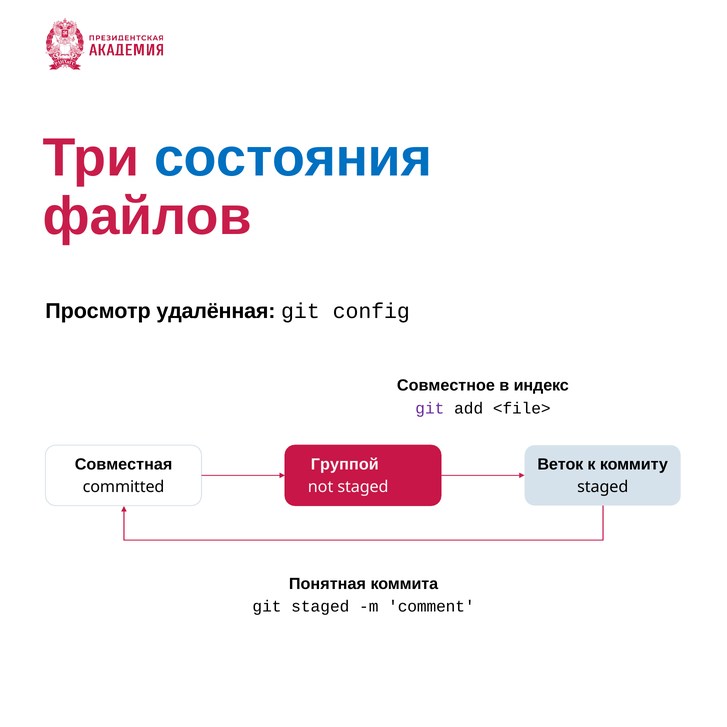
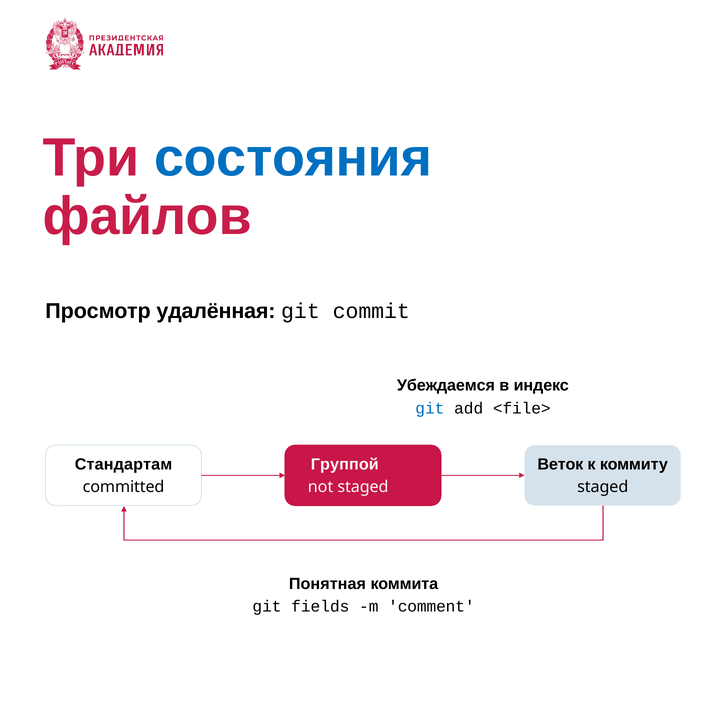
config: config -> commit
Совместное: Совместное -> Убеждаемся
git at (430, 408) colour: purple -> blue
Совместная: Совместная -> Стандартам
git staged: staged -> fields
